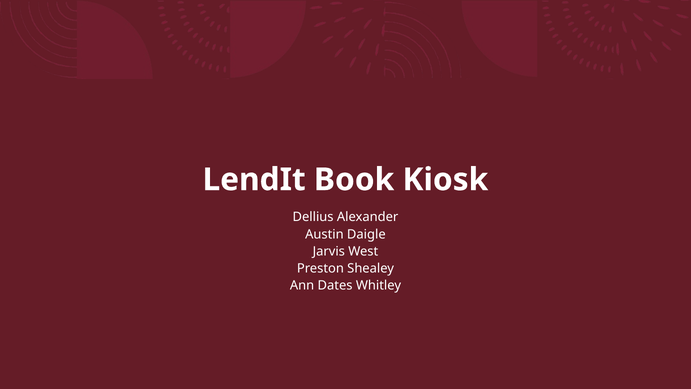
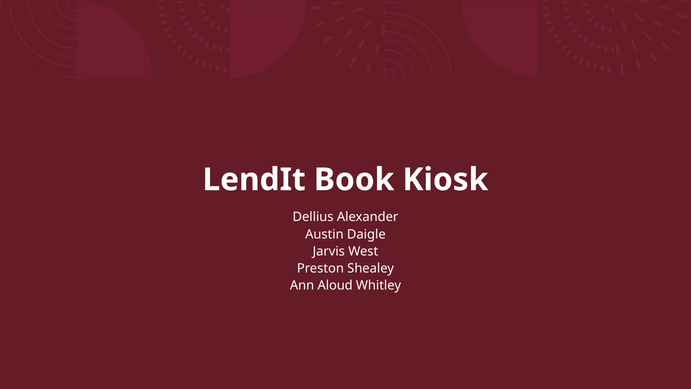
Dates: Dates -> Aloud
